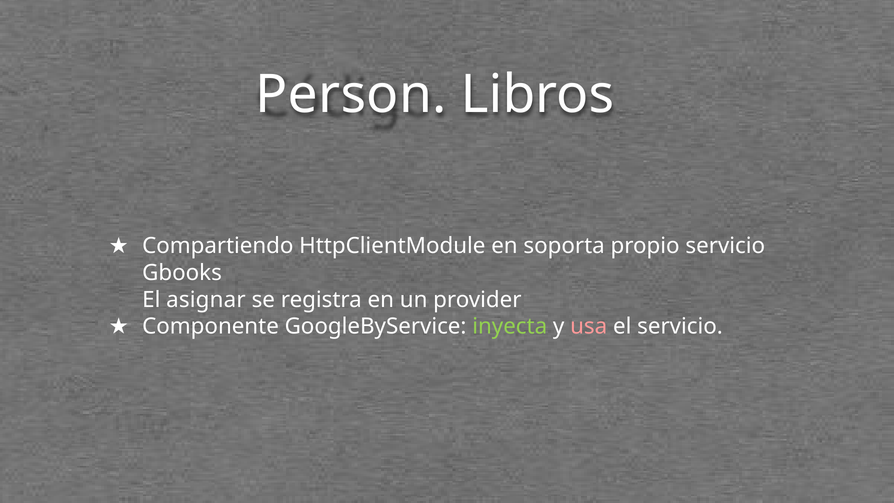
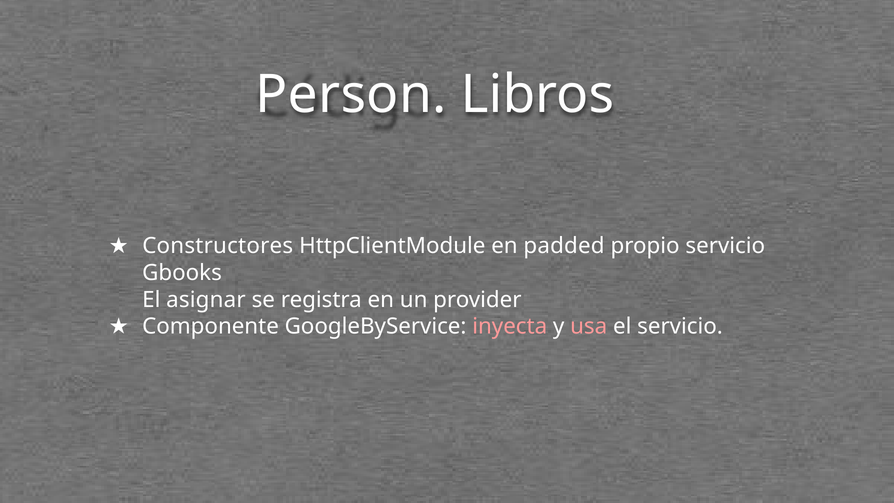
Compartiendo: Compartiendo -> Constructores
soporta: soporta -> padded
inyecta colour: light green -> pink
